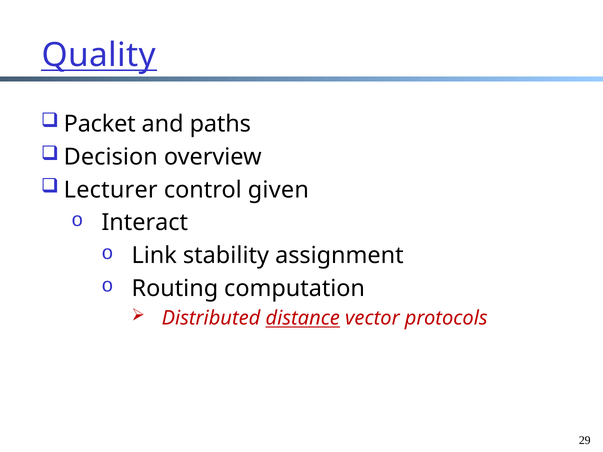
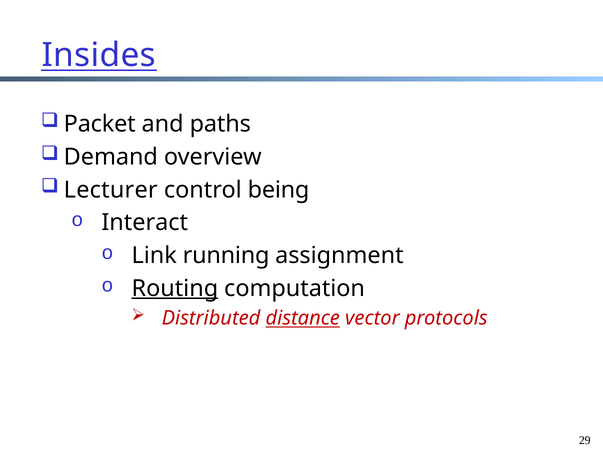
Quality: Quality -> Insides
Decision: Decision -> Demand
given: given -> being
stability: stability -> running
Routing underline: none -> present
